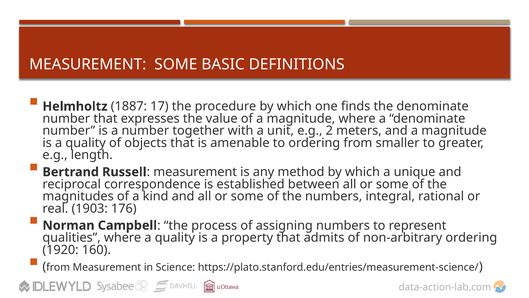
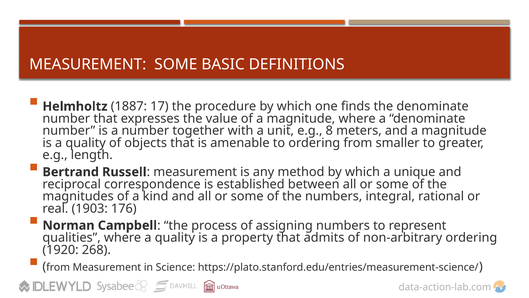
2: 2 -> 8
160: 160 -> 268
